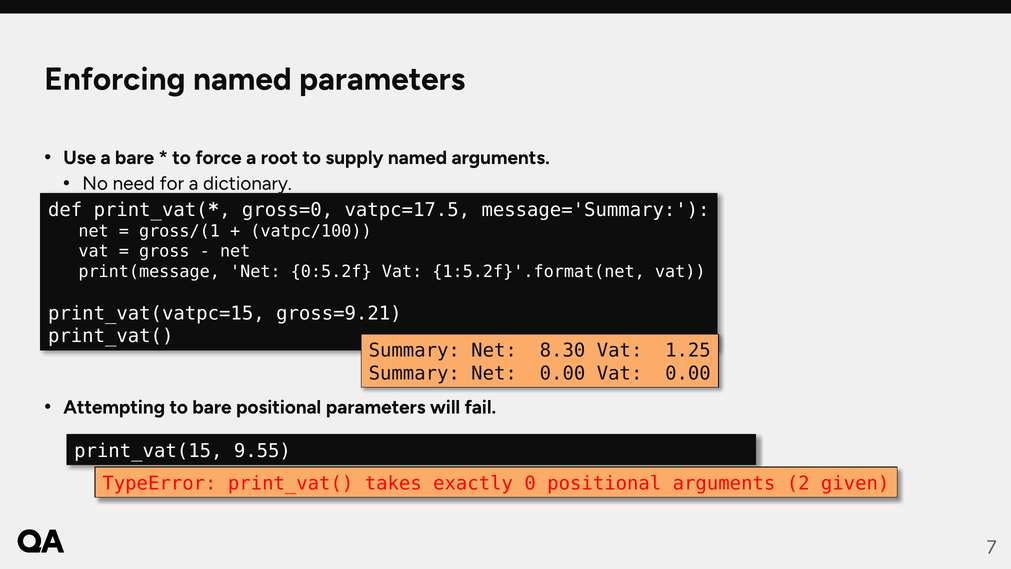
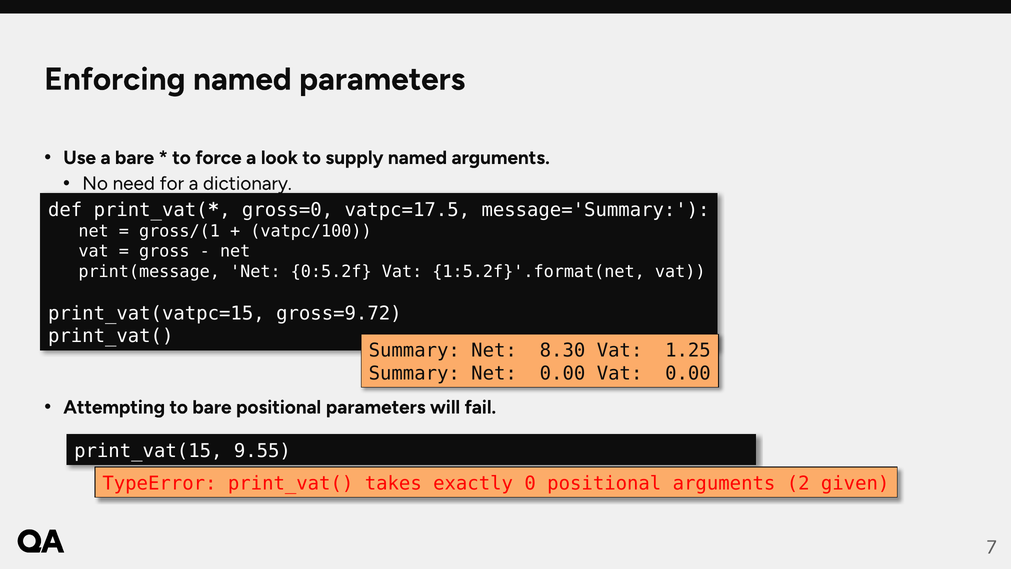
root: root -> look
gross=9.21: gross=9.21 -> gross=9.72
